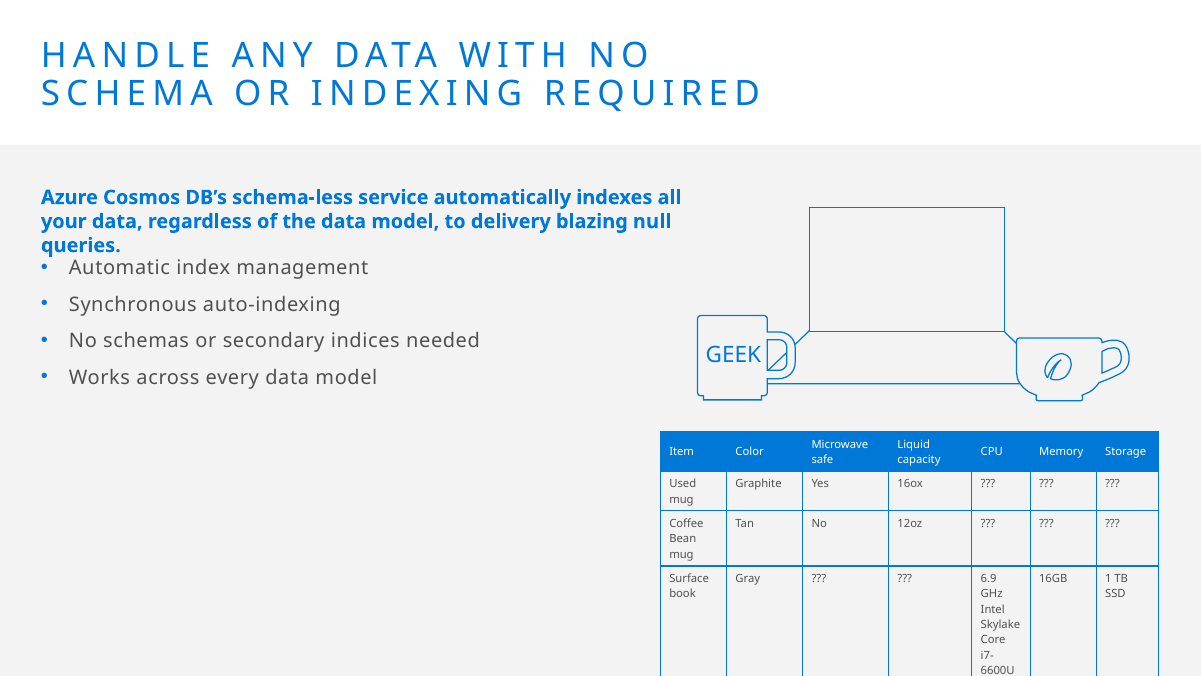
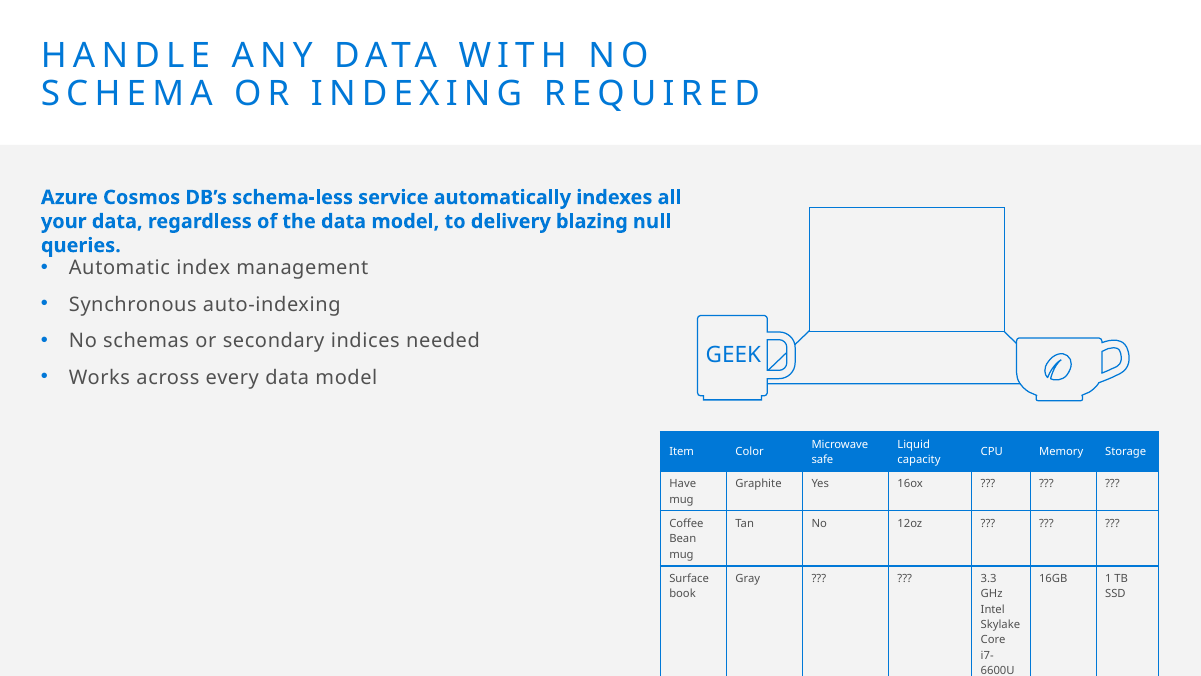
Used: Used -> Have
6.9: 6.9 -> 3.3
